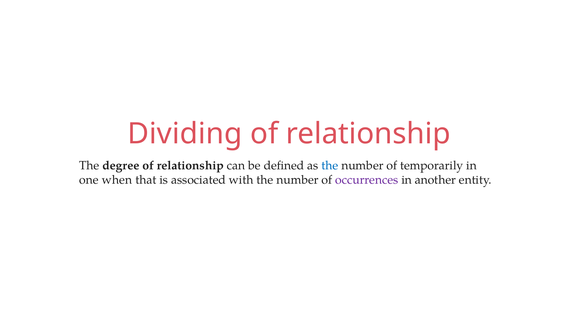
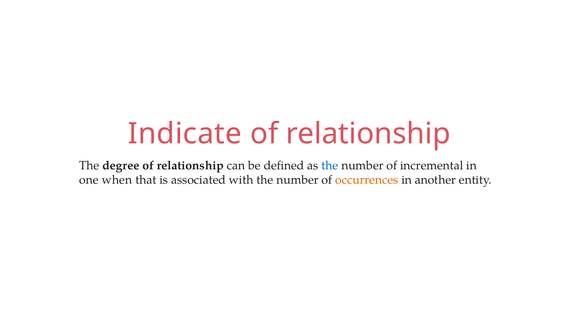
Dividing: Dividing -> Indicate
temporarily: temporarily -> incremental
occurrences colour: purple -> orange
